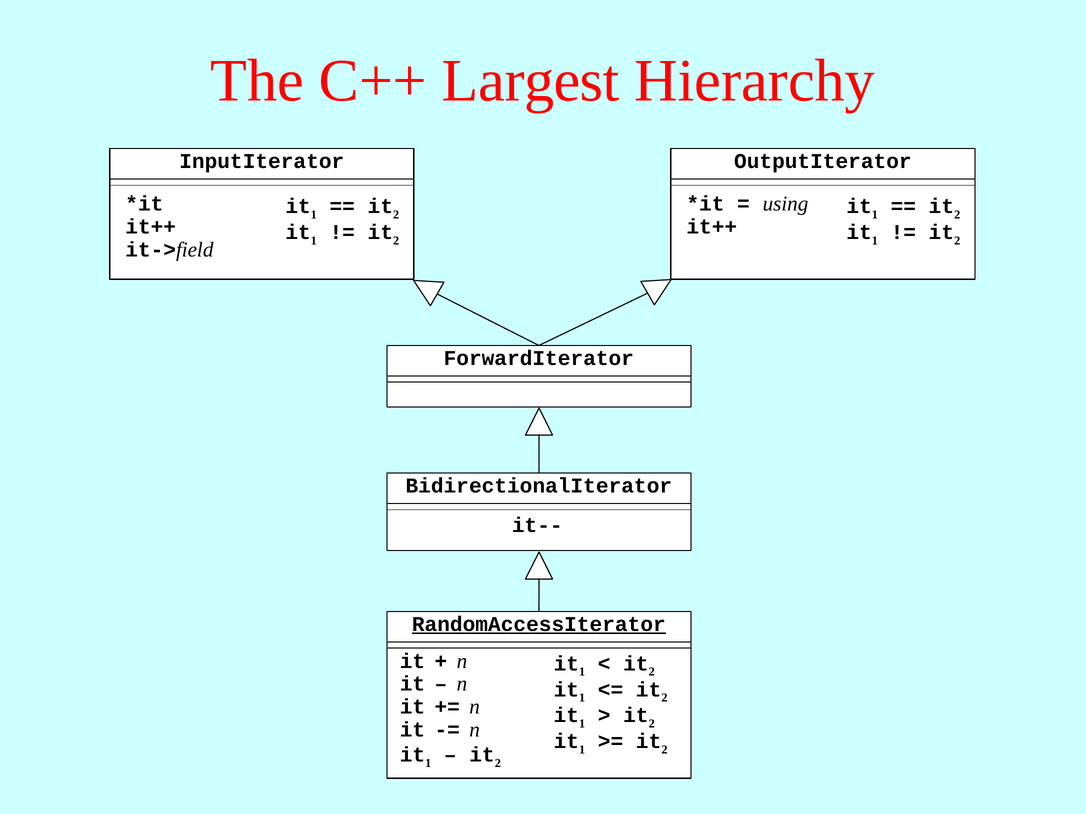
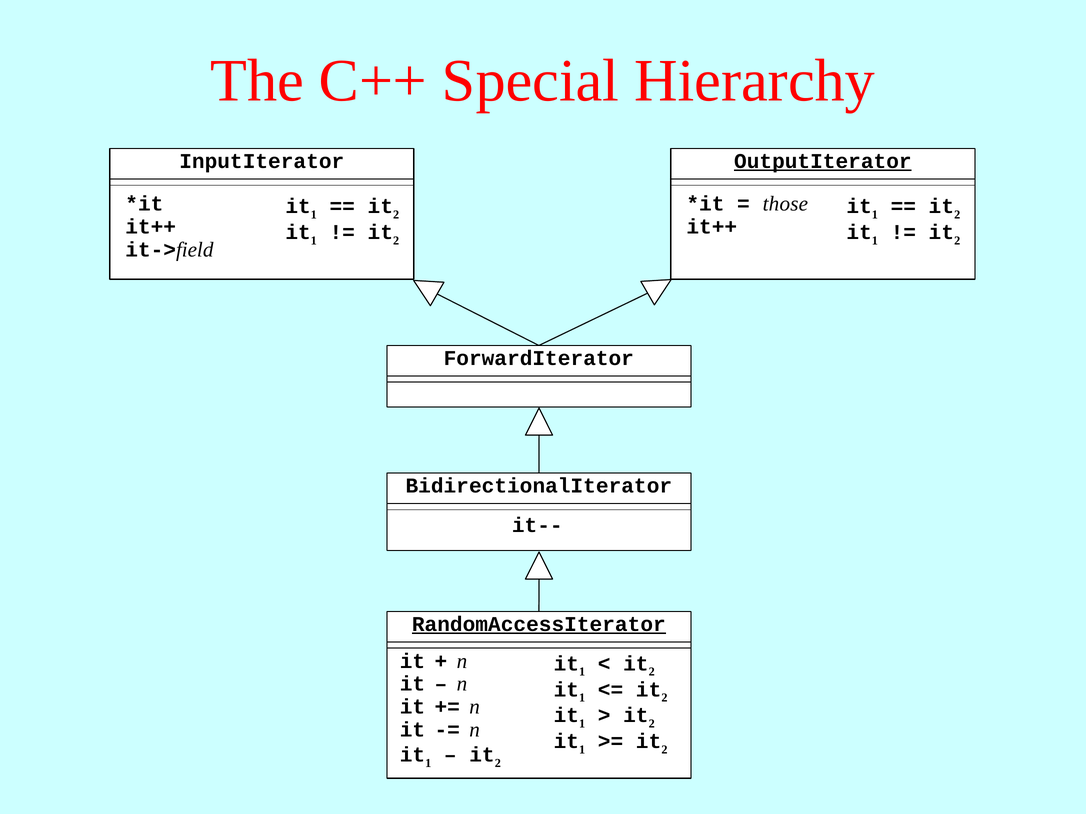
Largest: Largest -> Special
OutputIterator underline: none -> present
using: using -> those
